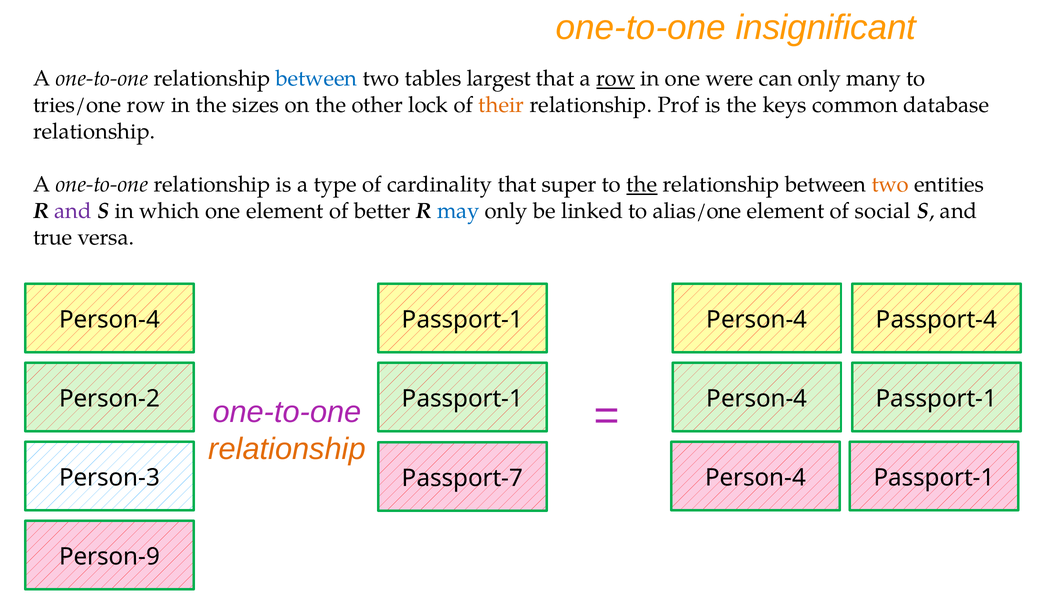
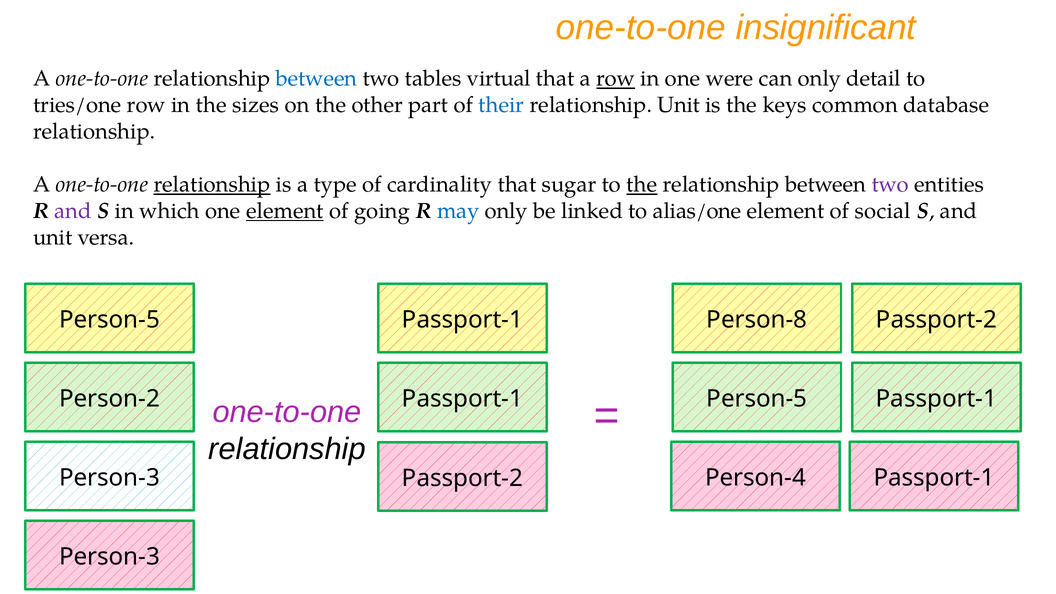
largest: largest -> virtual
many: many -> detail
lock: lock -> part
their colour: orange -> blue
relationship Prof: Prof -> Unit
relationship at (212, 185) underline: none -> present
super: super -> sugar
two at (890, 185) colour: orange -> purple
element at (285, 211) underline: none -> present
better: better -> going
true at (53, 238): true -> unit
Person-4 at (110, 320): Person-4 -> Person-5
Person-4 at (757, 320): Person-4 -> Person-8
Passport-4 at (936, 320): Passport-4 -> Passport-2
Person-2 Passport-1 Person-4: Person-4 -> Person-5
relationship at (287, 449) colour: orange -> black
Person-3 Passport-7: Passport-7 -> Passport-2
Person-9 at (110, 557): Person-9 -> Person-3
